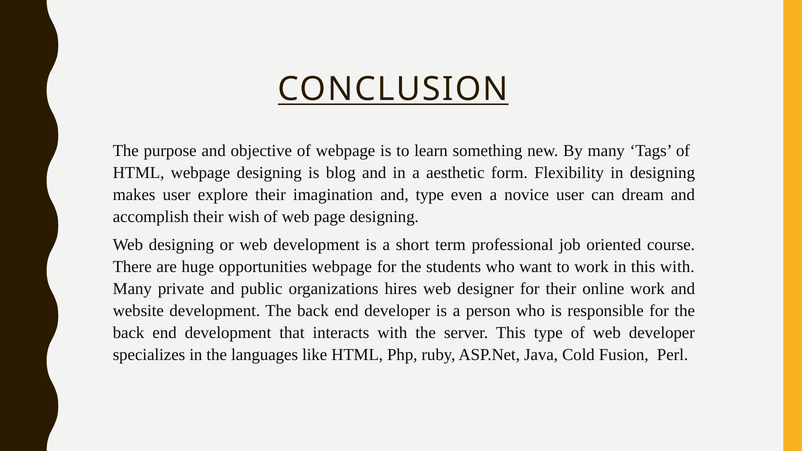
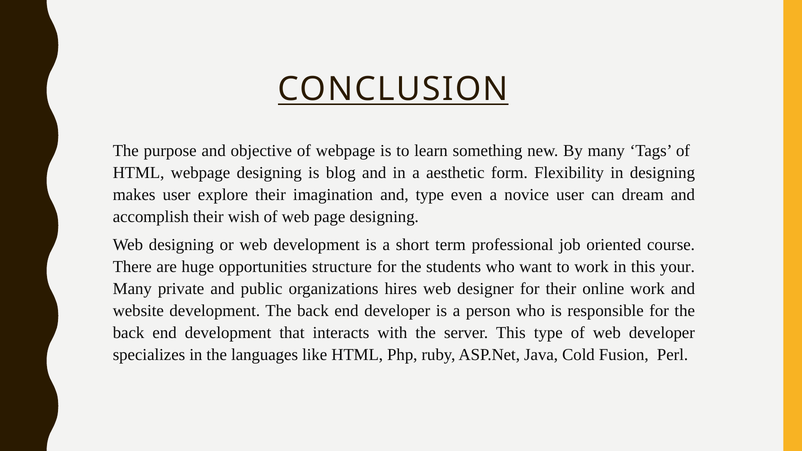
opportunities webpage: webpage -> structure
this with: with -> your
